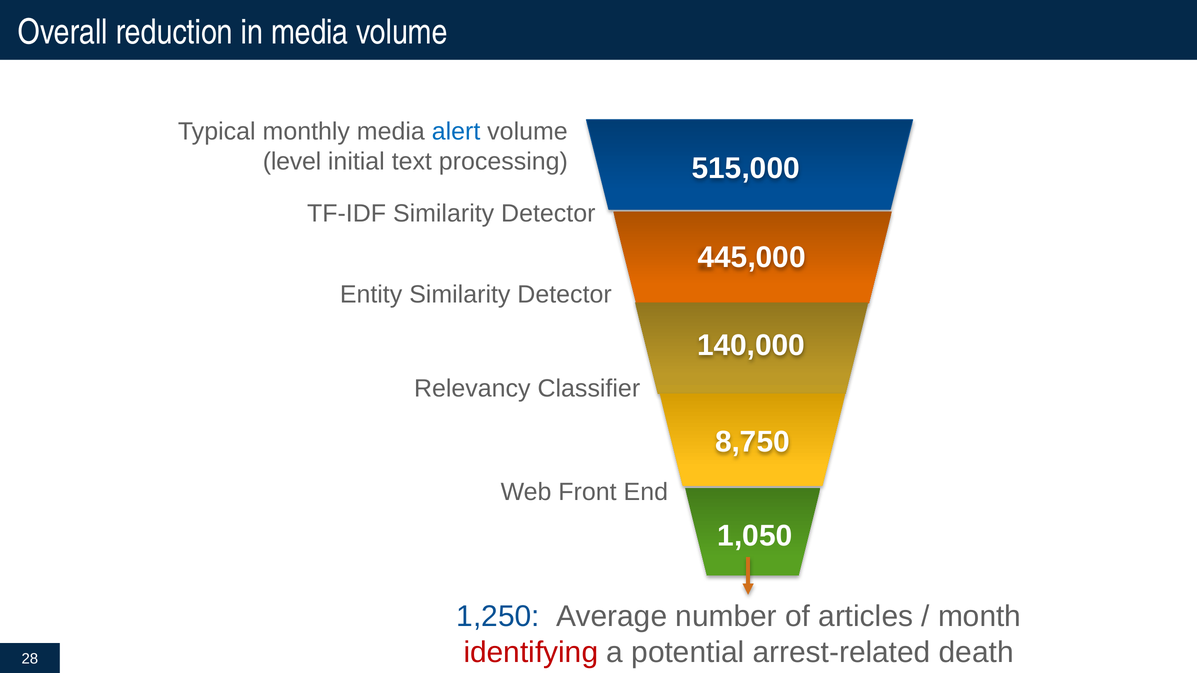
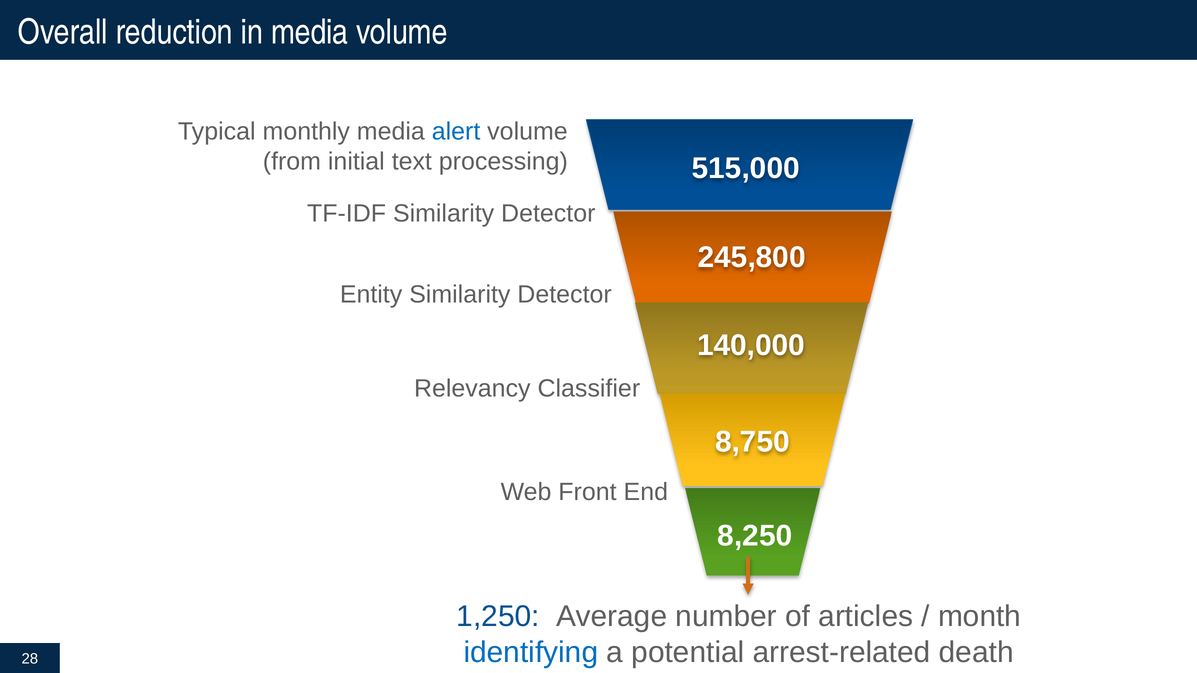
level: level -> from
445,000: 445,000 -> 245,800
1,050: 1,050 -> 8,250
identifying colour: red -> blue
